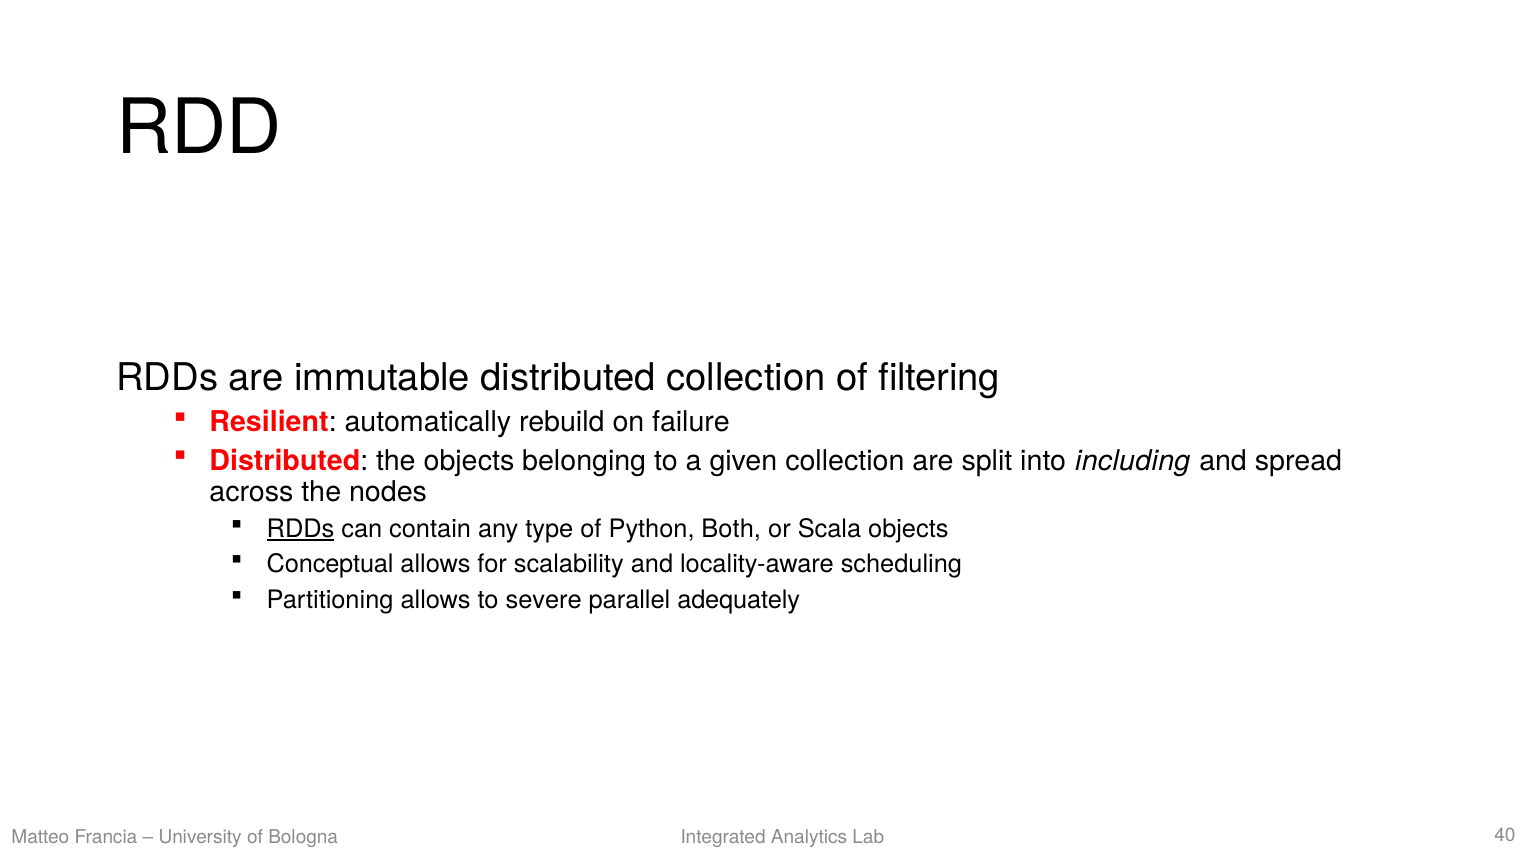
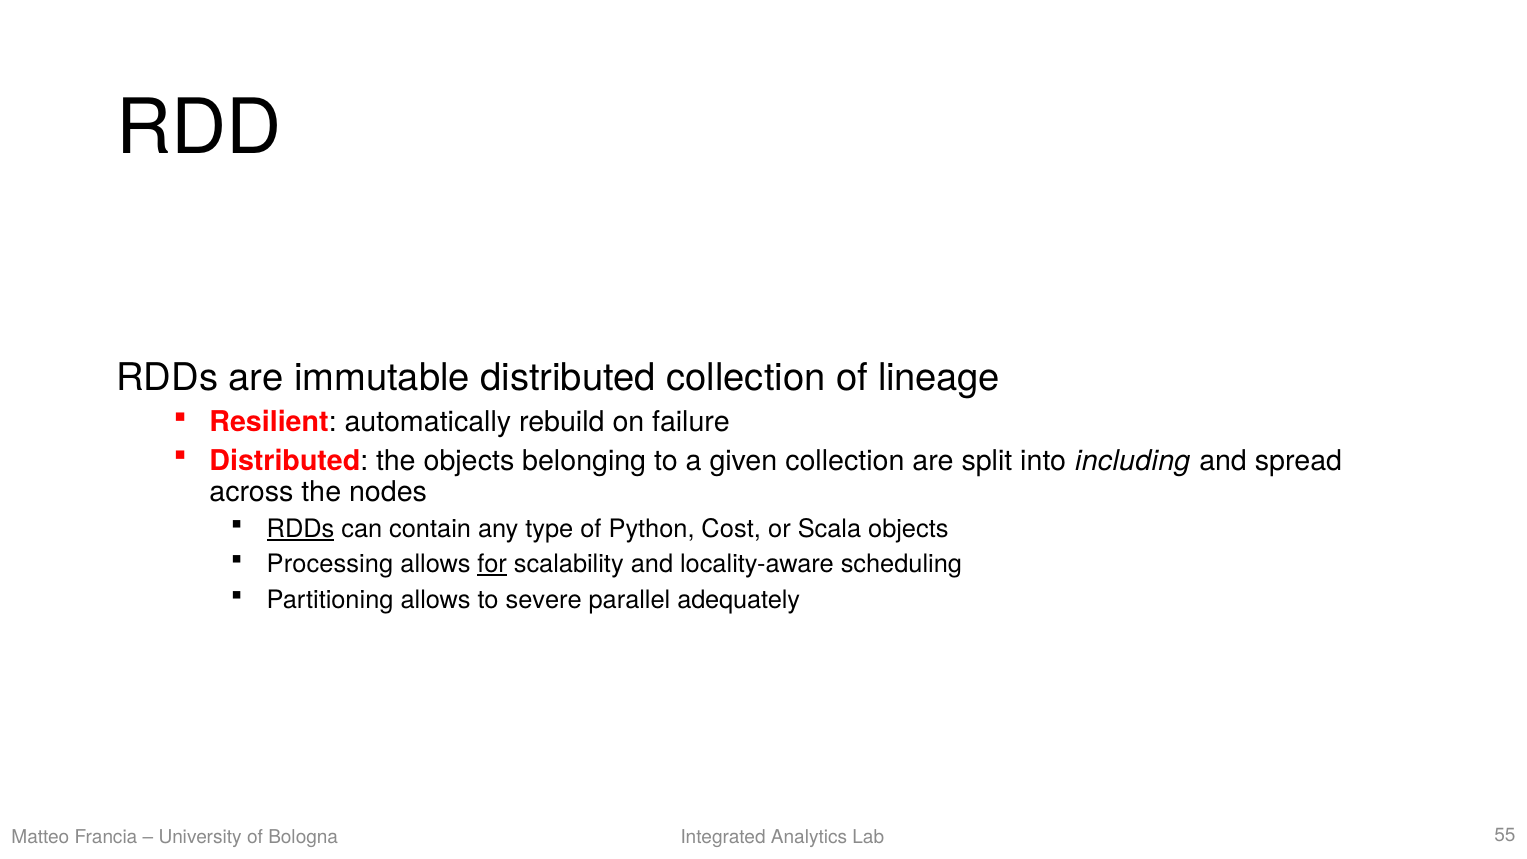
filtering: filtering -> lineage
Both: Both -> Cost
Conceptual: Conceptual -> Processing
for underline: none -> present
40: 40 -> 55
